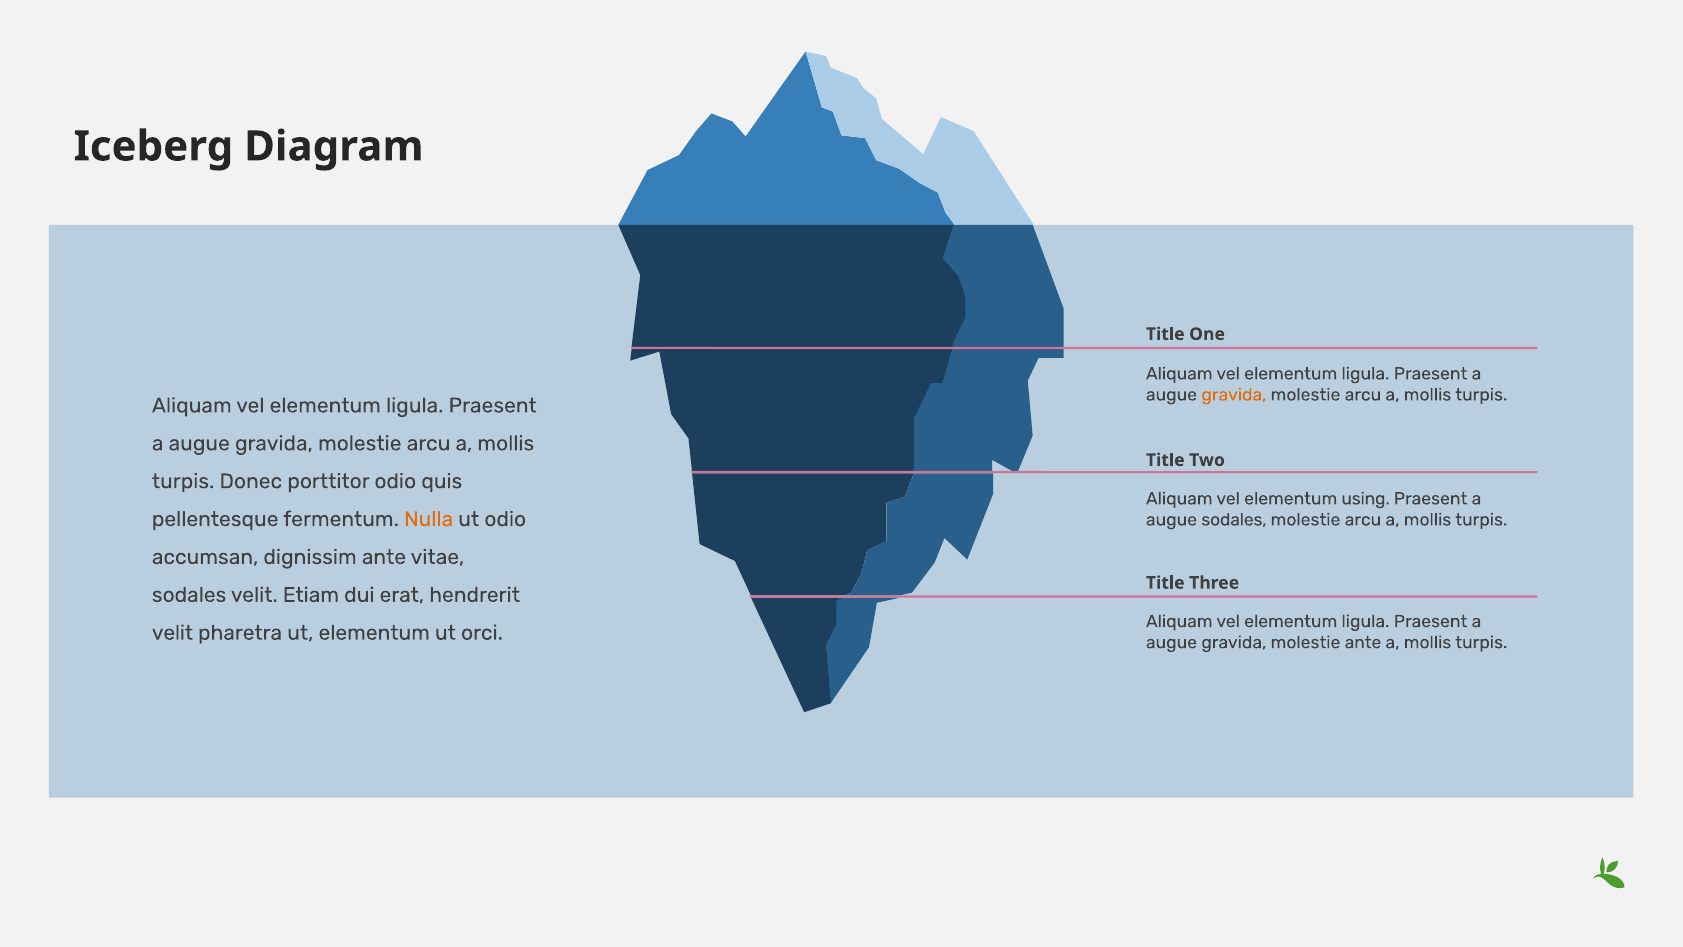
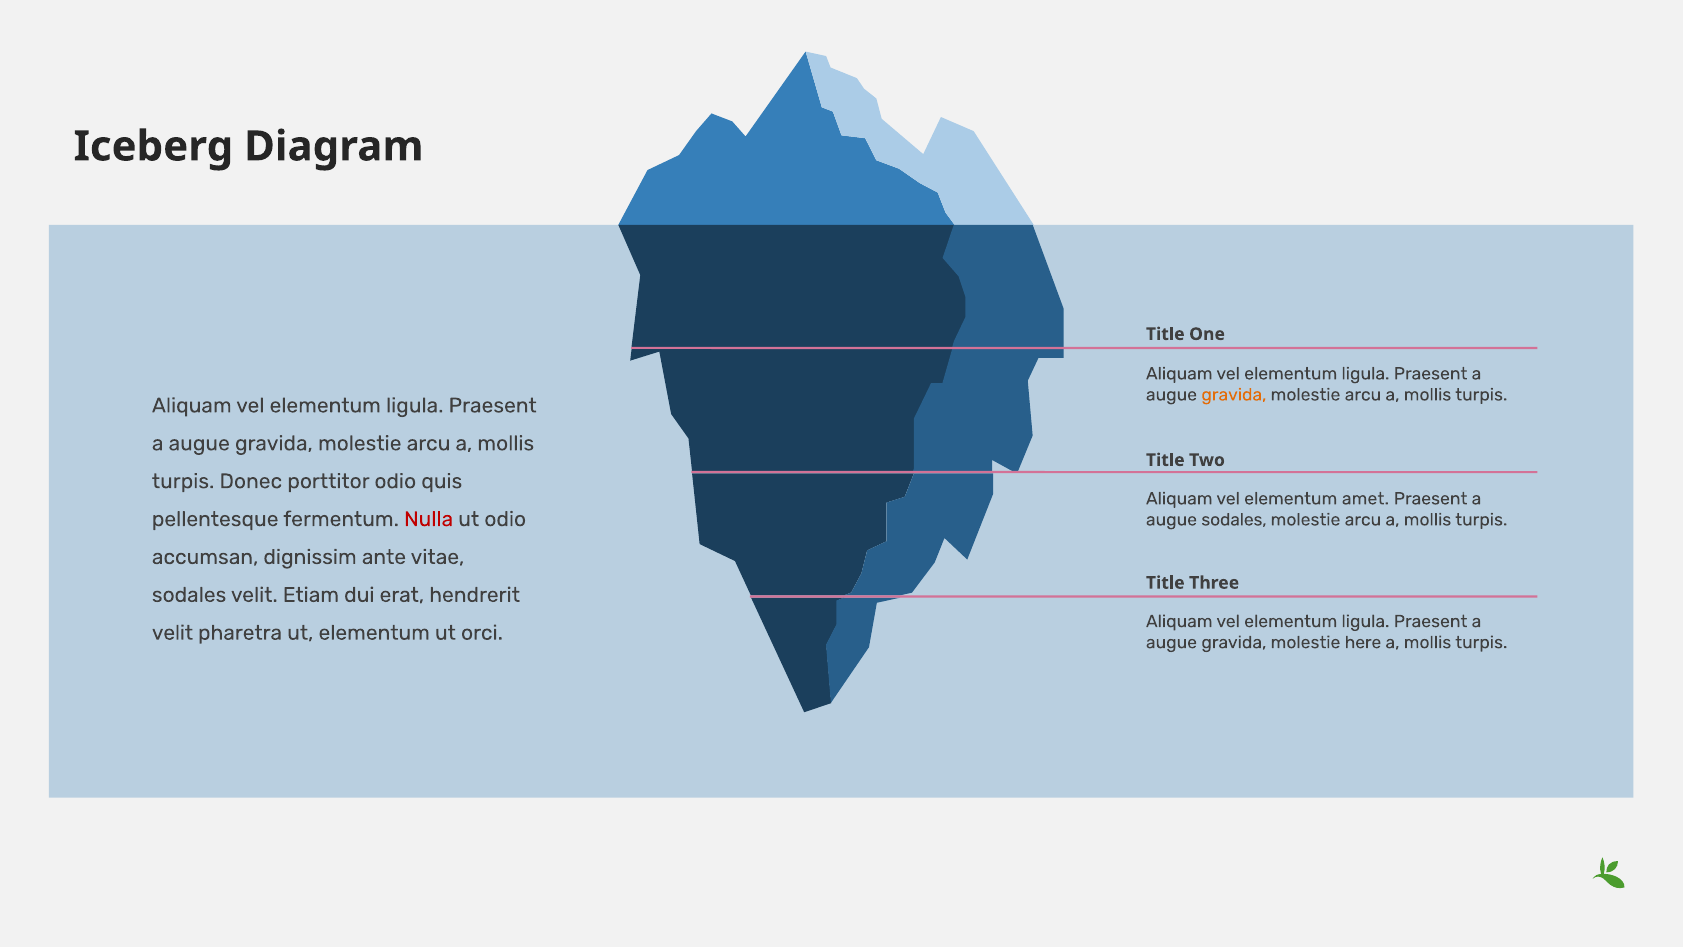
using: using -> amet
Nulla colour: orange -> red
molestie ante: ante -> here
